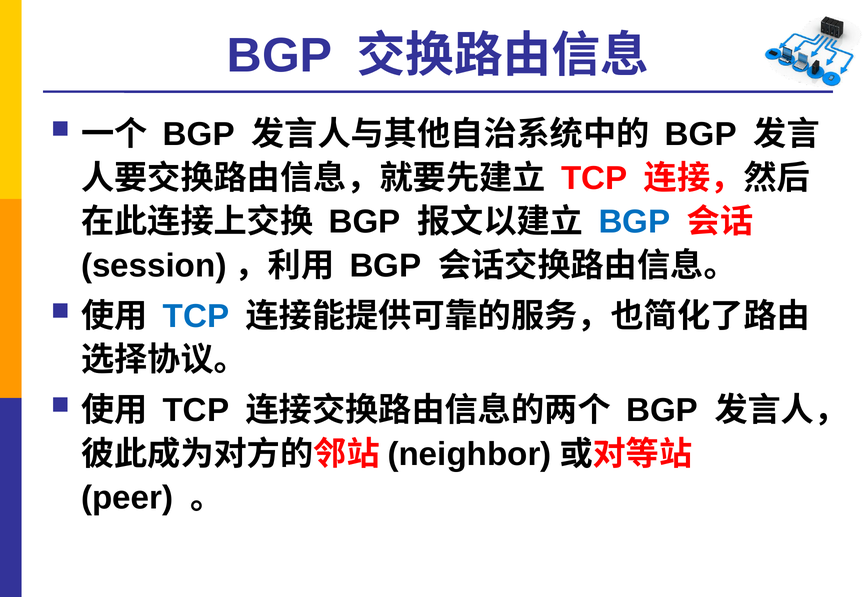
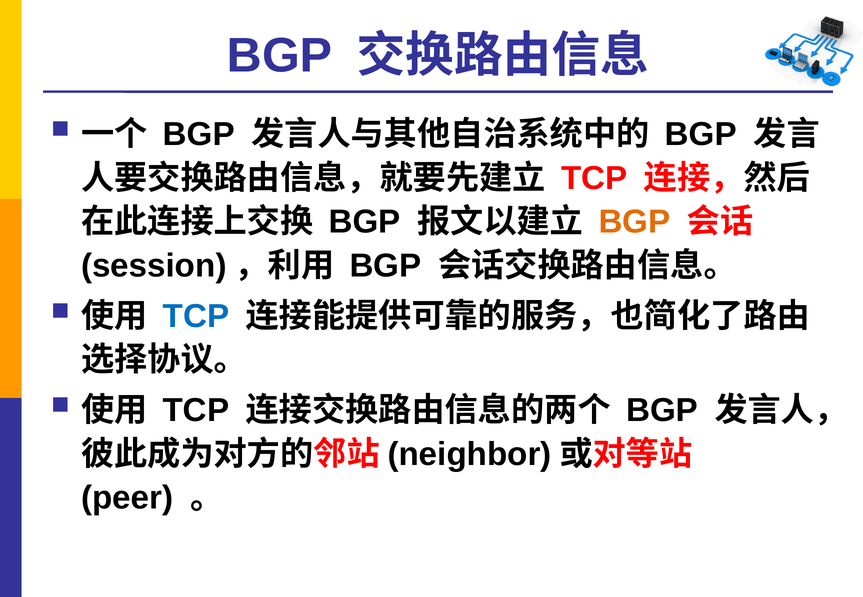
BGP at (634, 222) colour: blue -> orange
